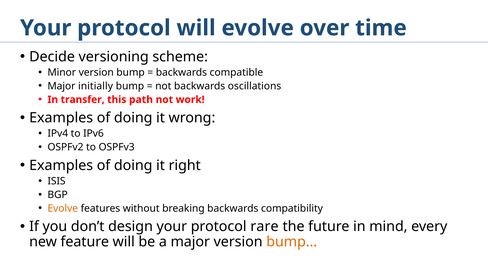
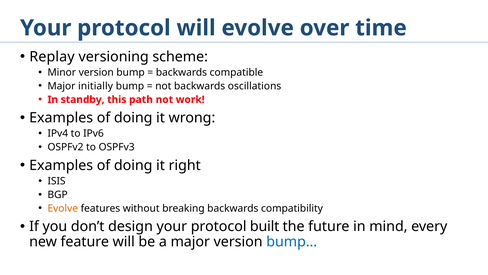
Decide: Decide -> Replay
transfer: transfer -> standby
rare: rare -> built
bump… colour: orange -> blue
